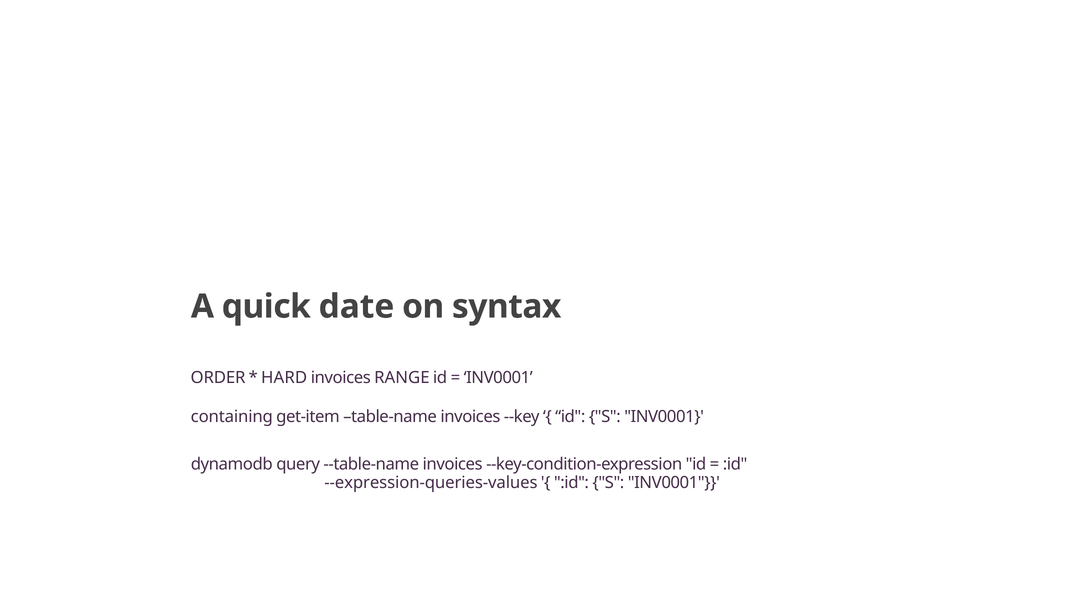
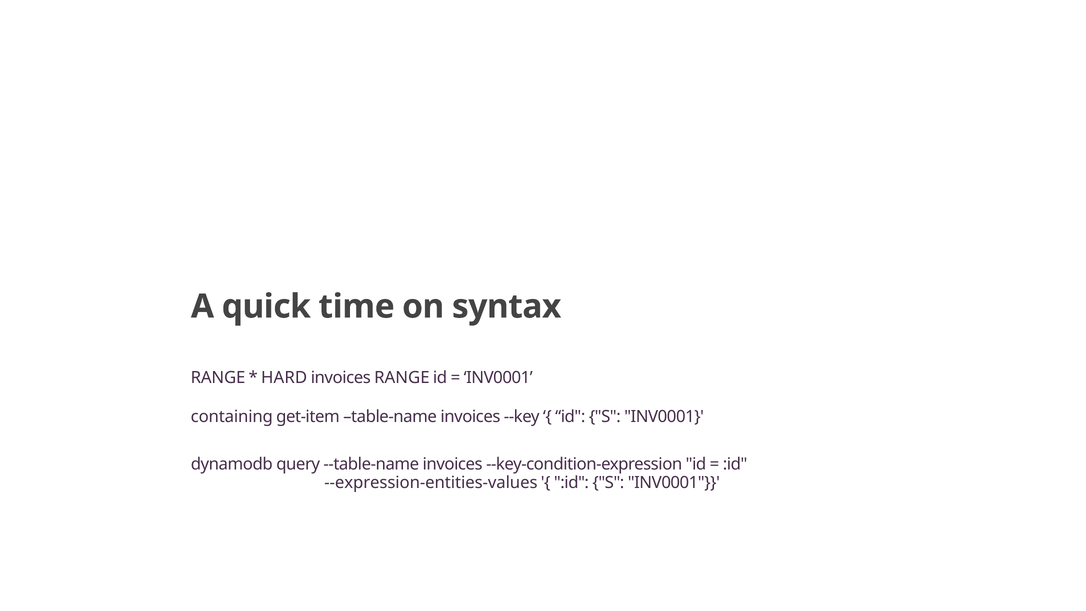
date: date -> time
ORDER at (218, 378): ORDER -> RANGE
--expression-queries-values: --expression-queries-values -> --expression-entities-values
